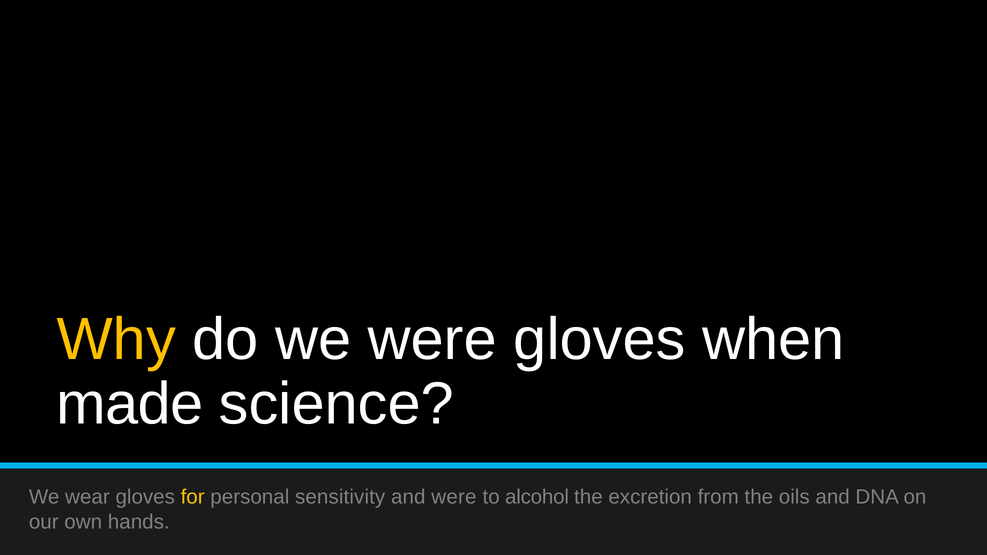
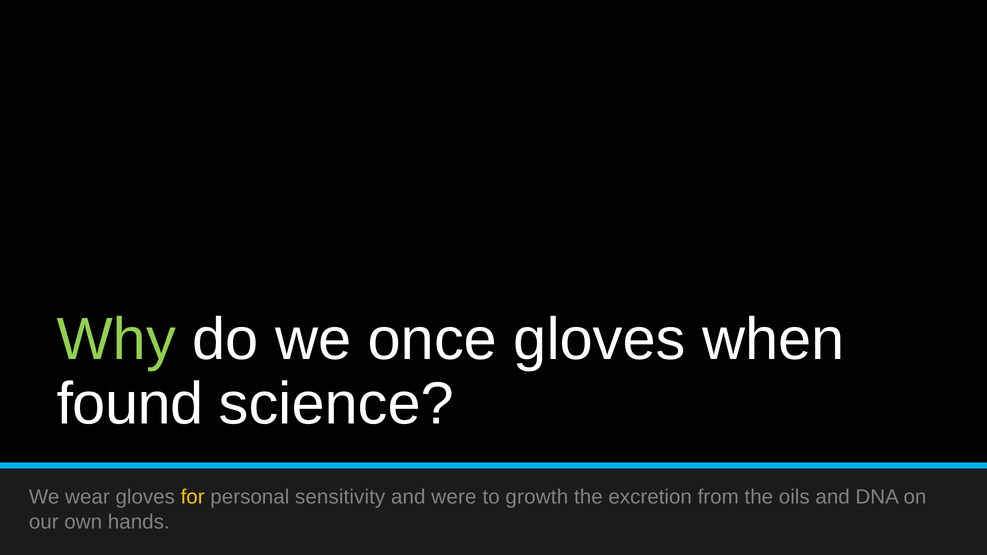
Why colour: yellow -> light green
we were: were -> once
made: made -> found
alcohol: alcohol -> growth
